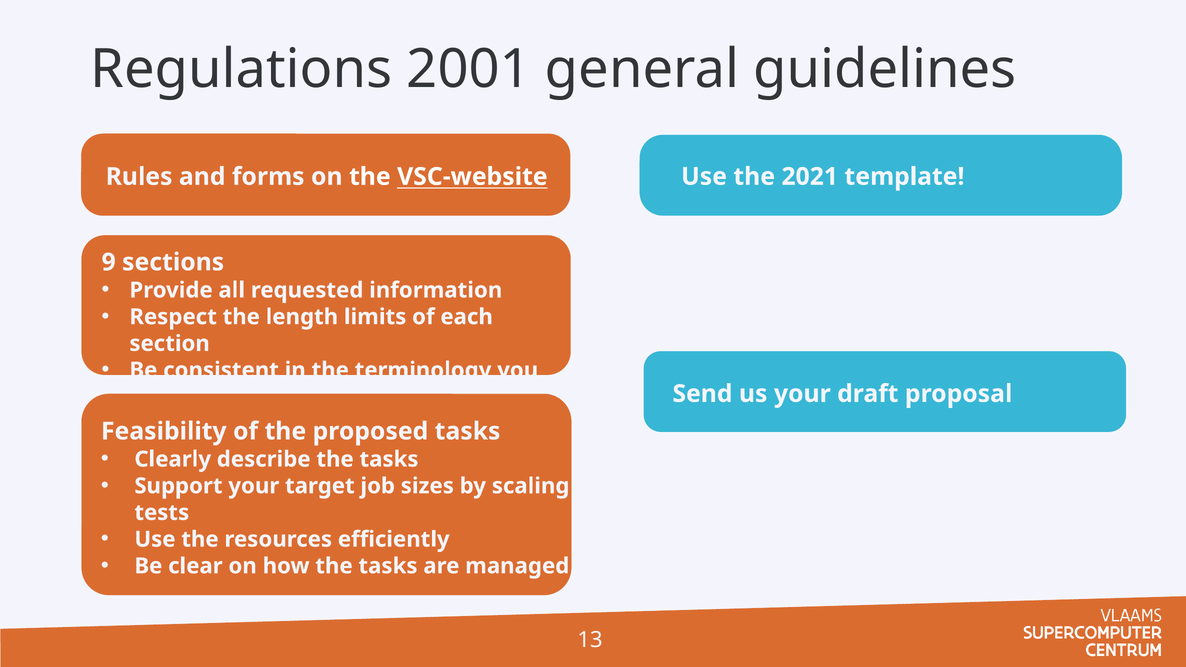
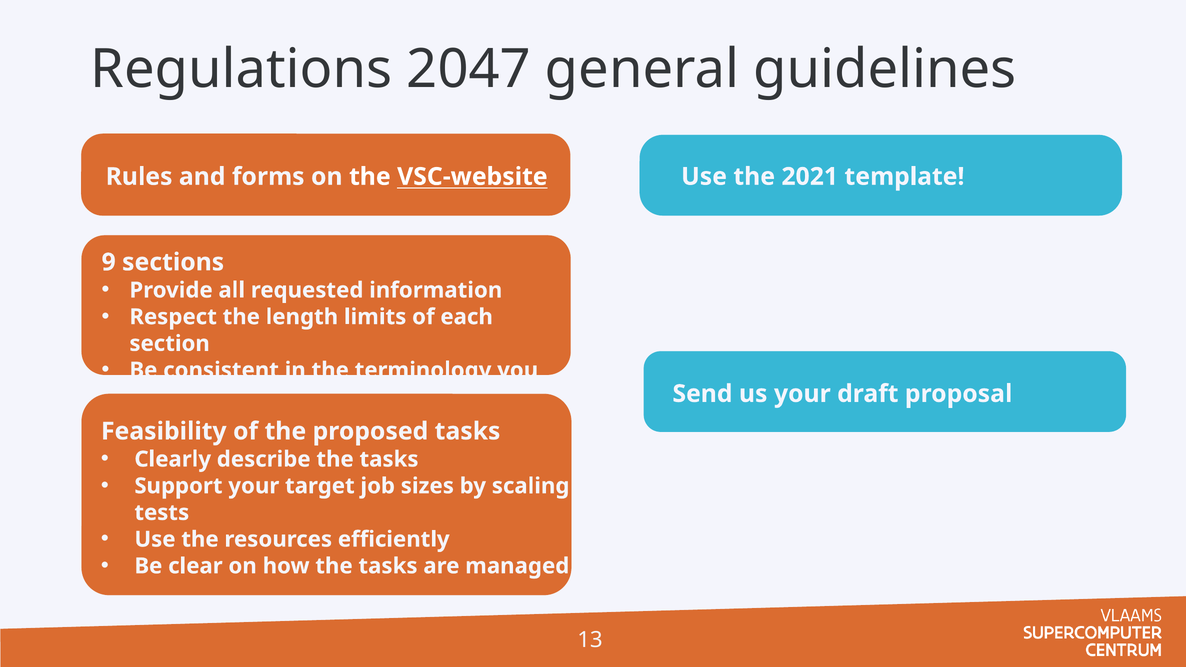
2001: 2001 -> 2047
